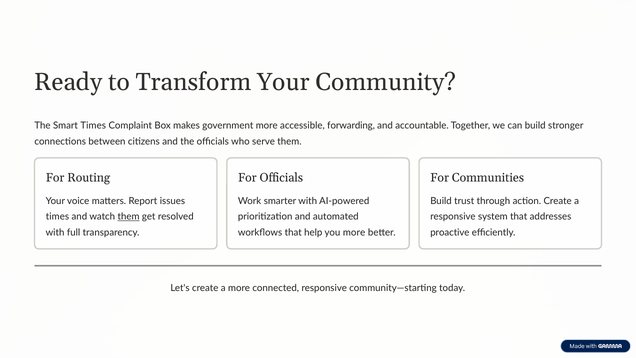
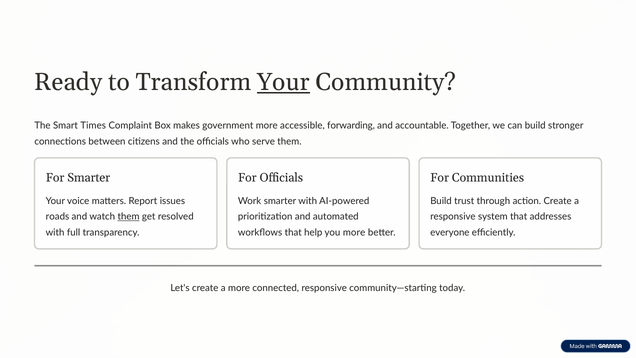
Your at (284, 82) underline: none -> present
For Routing: Routing -> Smarter
times at (57, 217): times -> roads
proactive: proactive -> everyone
